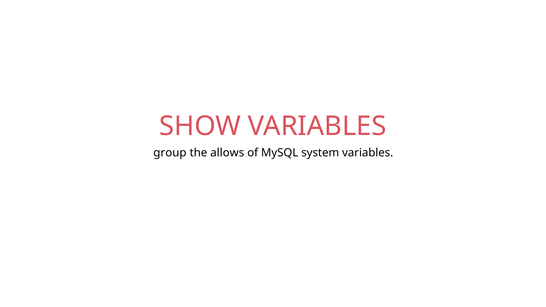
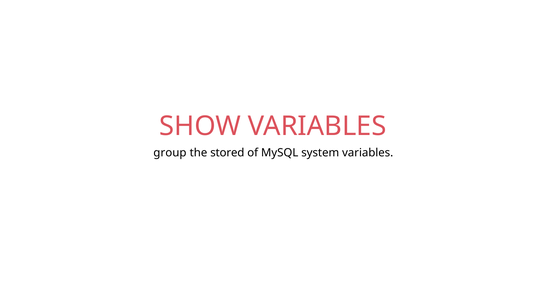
allows: allows -> stored
